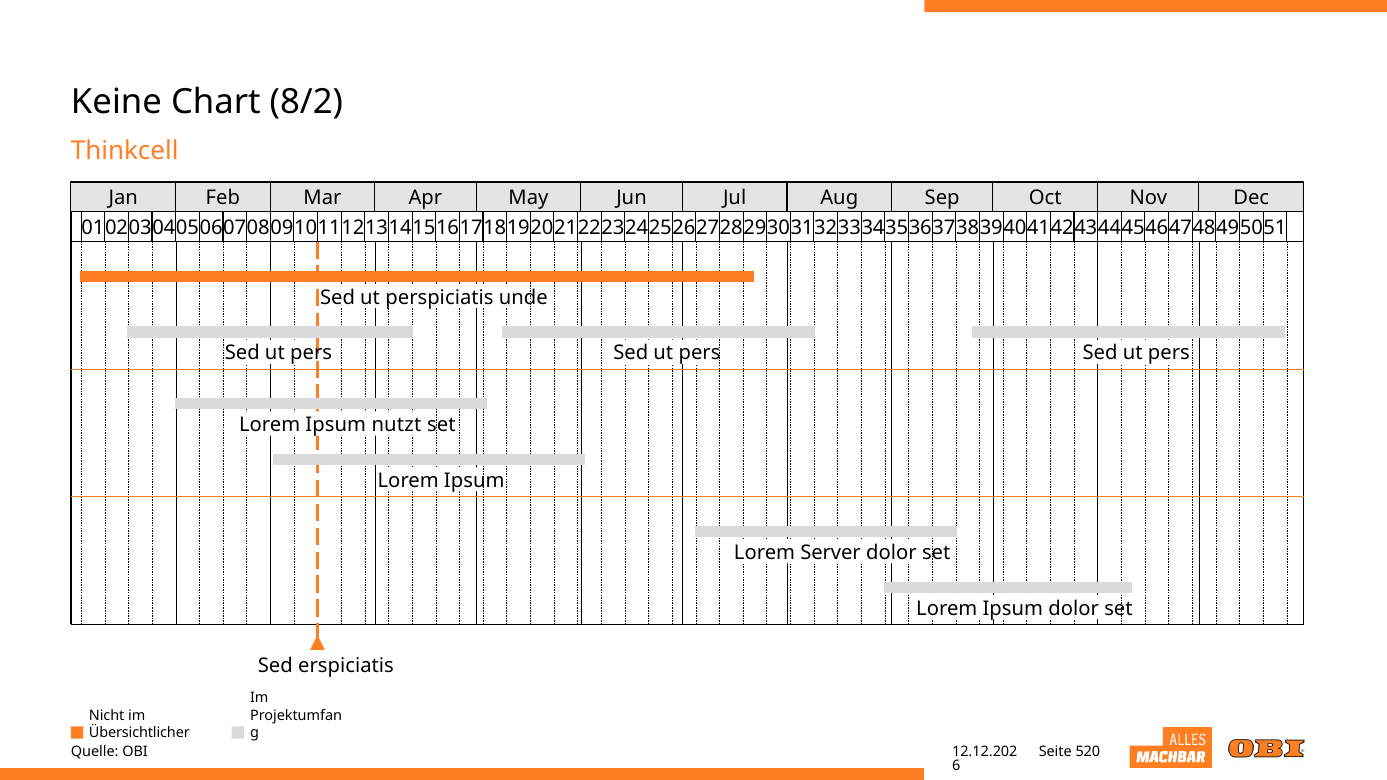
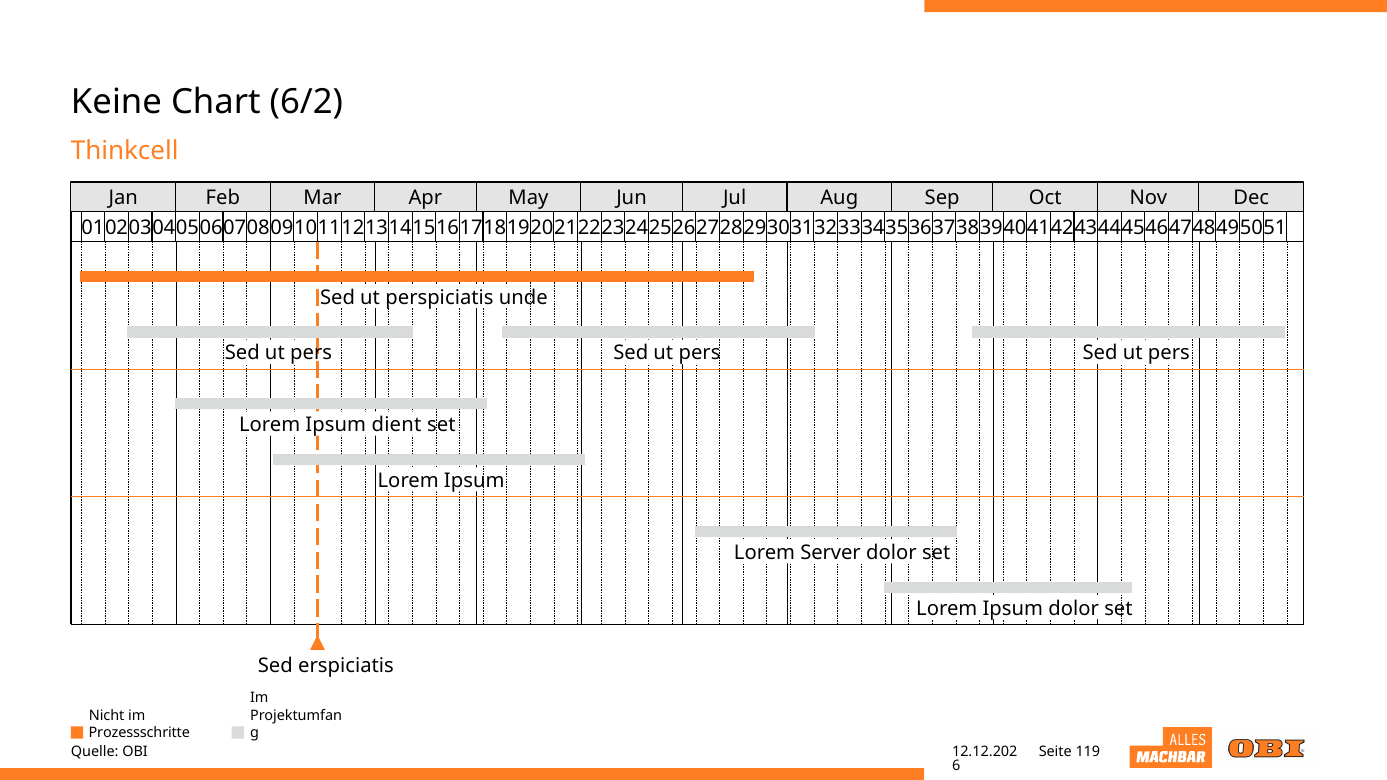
8/2: 8/2 -> 6/2
nutzt: nutzt -> dient
Übersichtlicher: Übersichtlicher -> Prozessschritte
520: 520 -> 119
